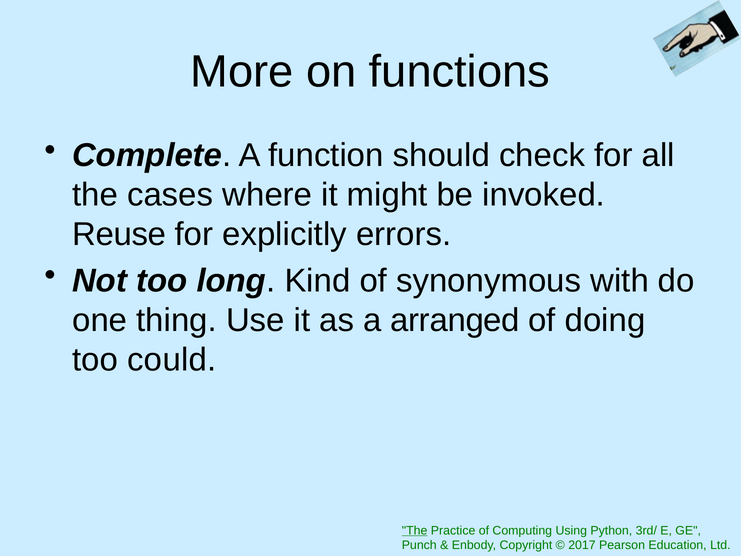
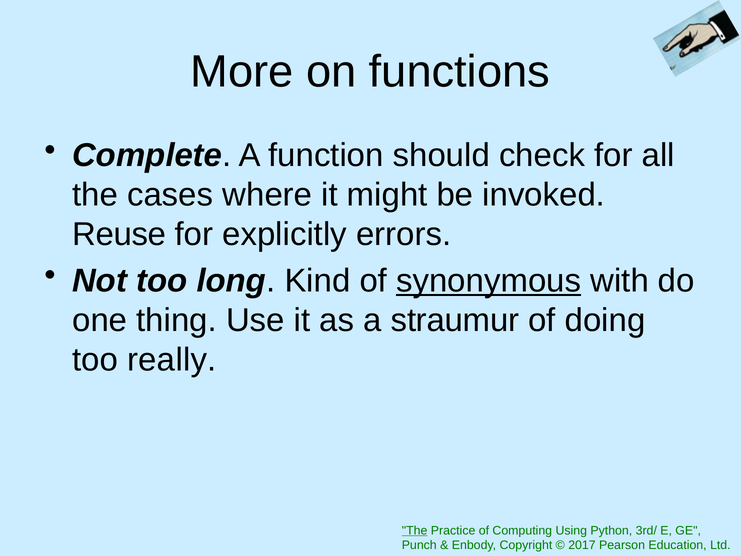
synonymous underline: none -> present
arranged: arranged -> straumur
could: could -> really
